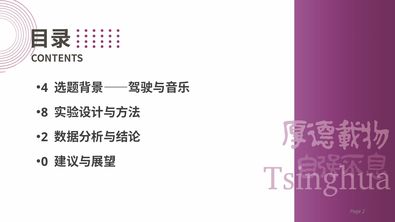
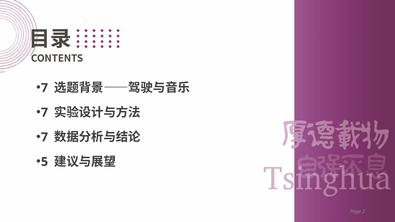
4 at (44, 88): 4 -> 7
8 at (44, 113): 8 -> 7
2 at (44, 137): 2 -> 7
0: 0 -> 5
